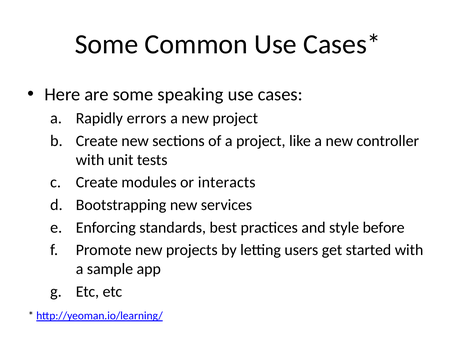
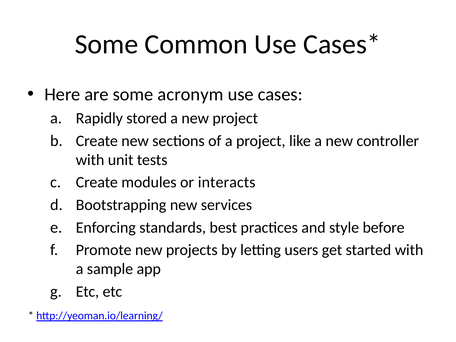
speaking: speaking -> acronym
errors: errors -> stored
